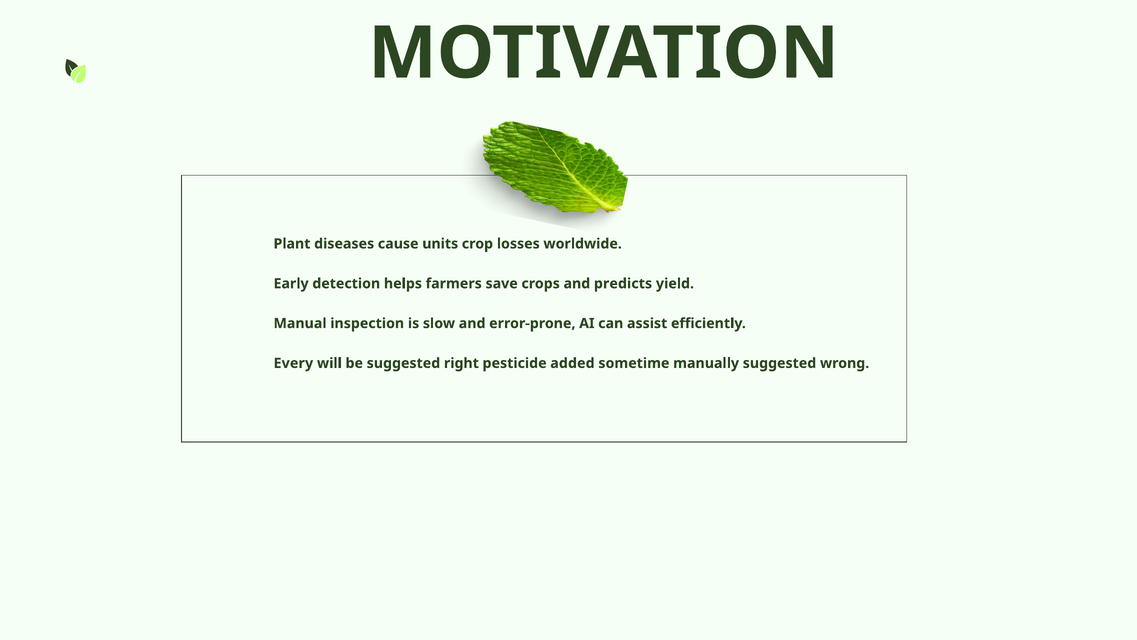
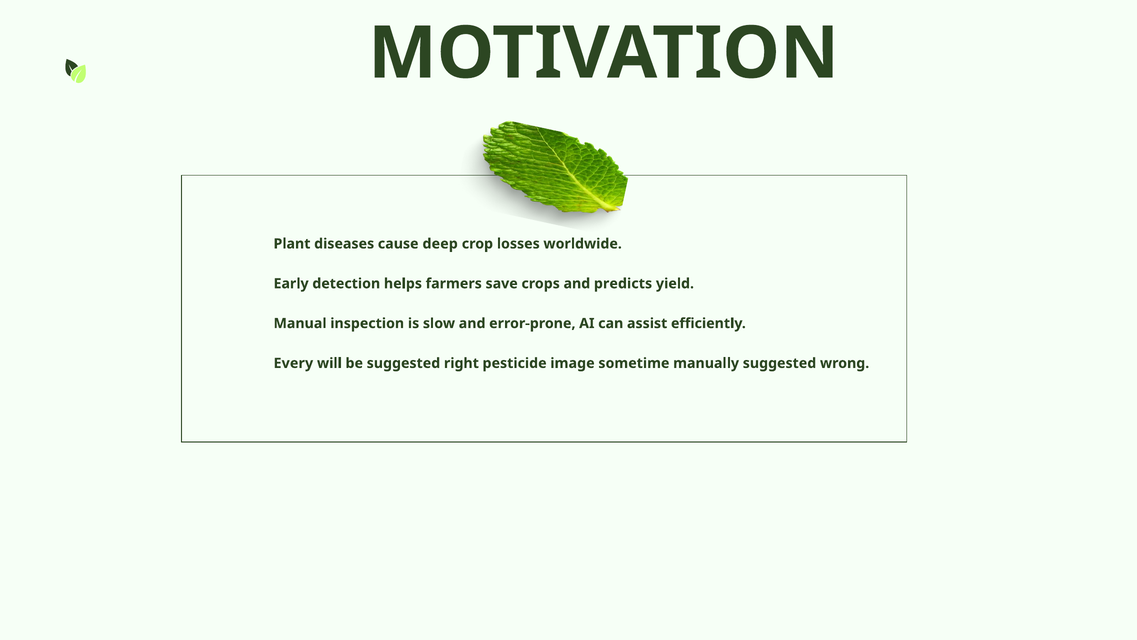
units: units -> deep
added: added -> image
